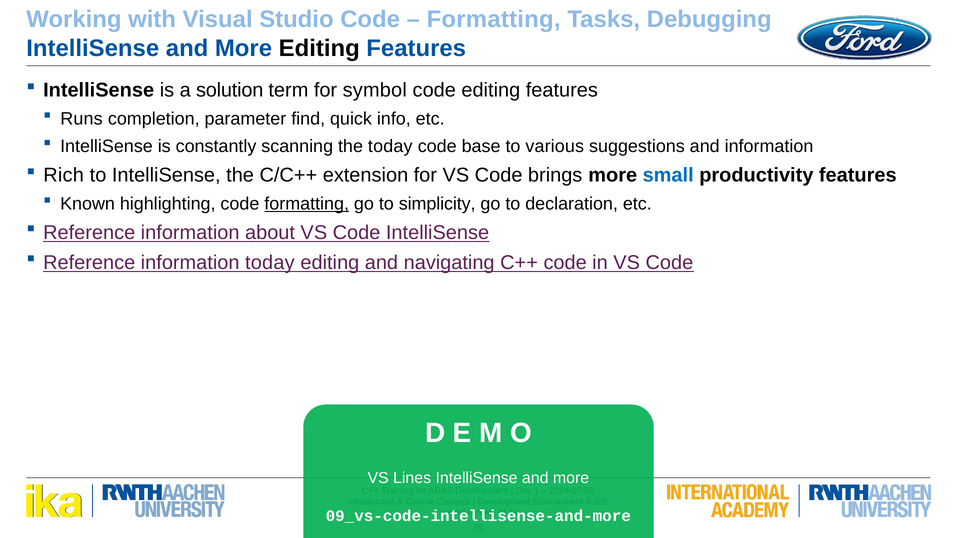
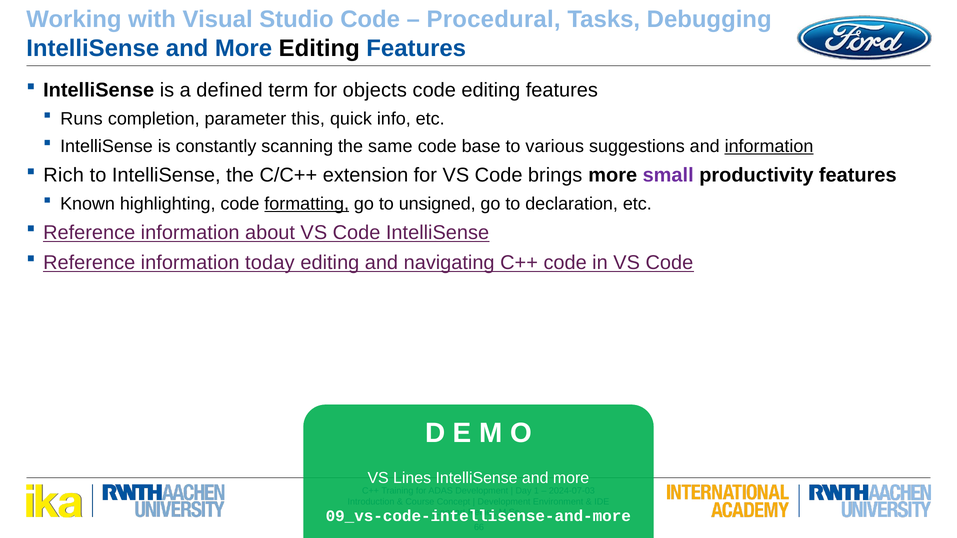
Formatting at (494, 20): Formatting -> Procedural
solution: solution -> defined
symbol: symbol -> objects
find: find -> this
the today: today -> same
information at (769, 146) underline: none -> present
small colour: blue -> purple
simplicity: simplicity -> unsigned
